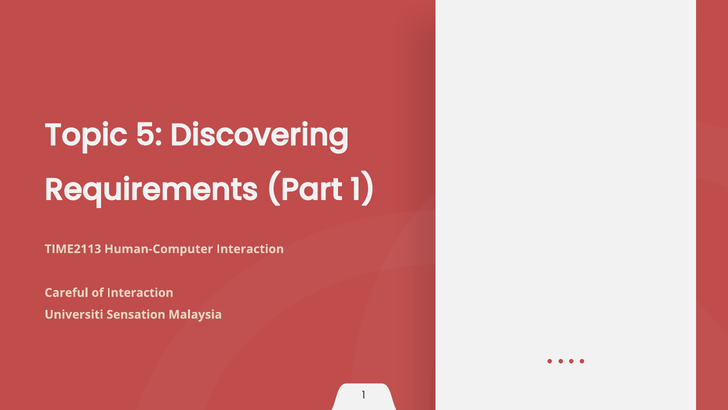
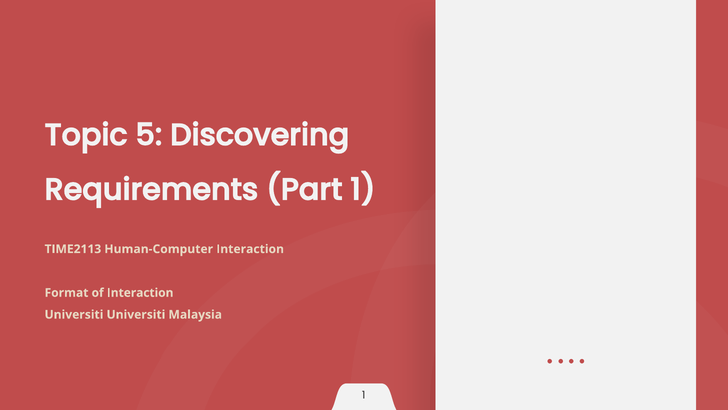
Careful: Careful -> Format
Universiti Sensation: Sensation -> Universiti
